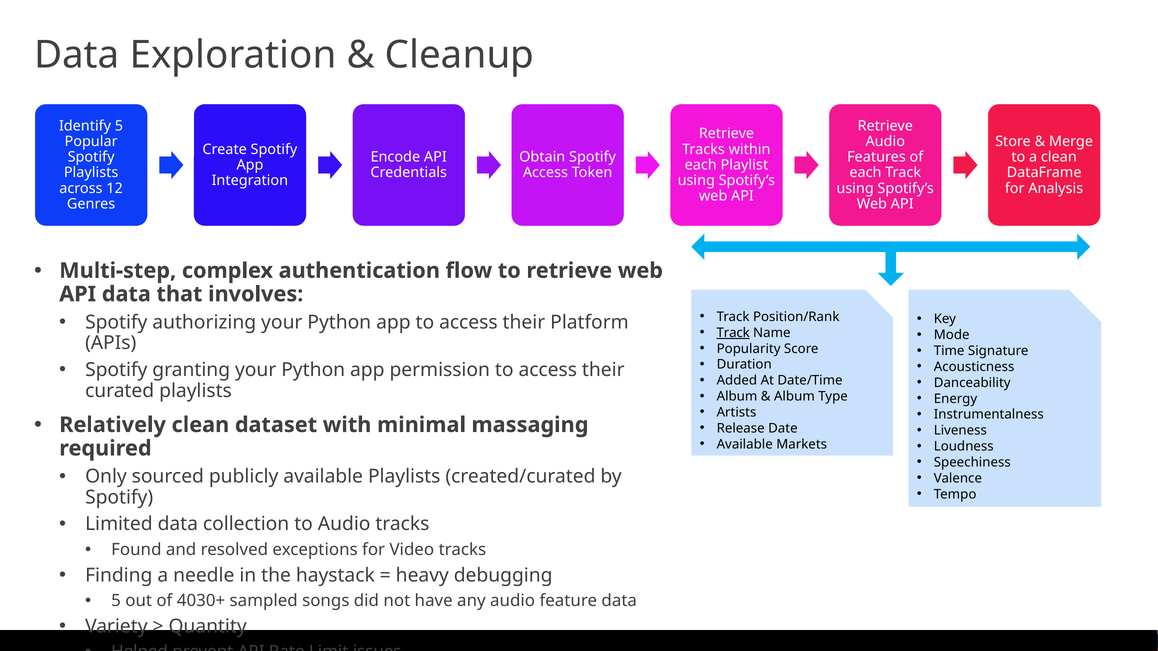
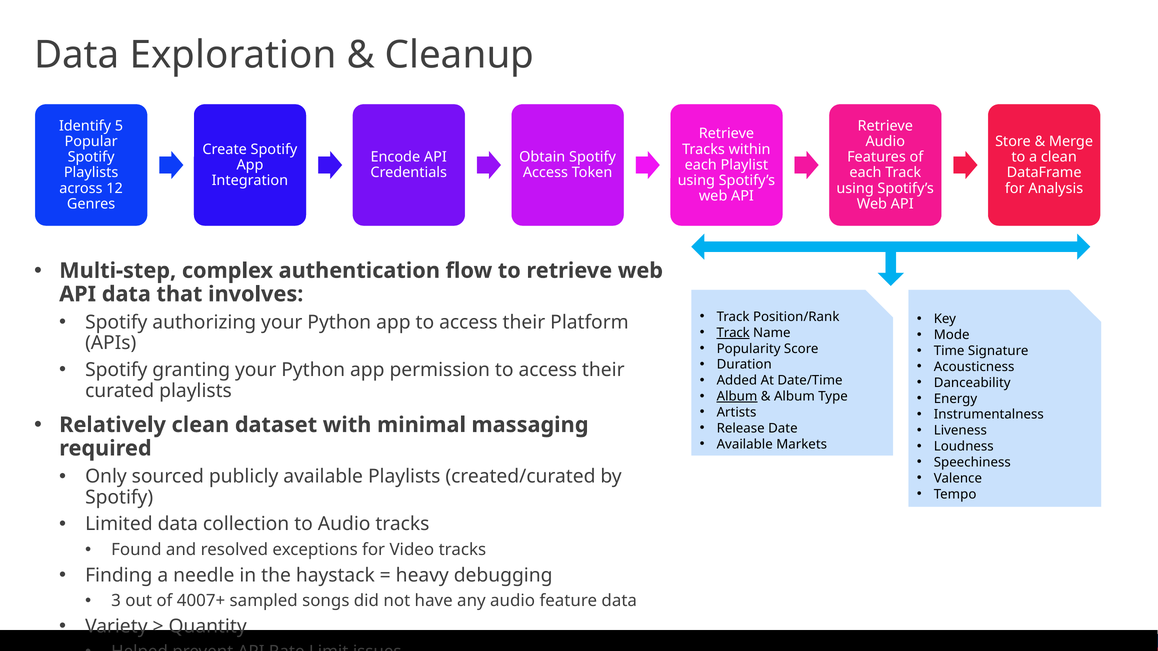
Album at (737, 397) underline: none -> present
5 at (116, 601): 5 -> 3
4030+: 4030+ -> 4007+
